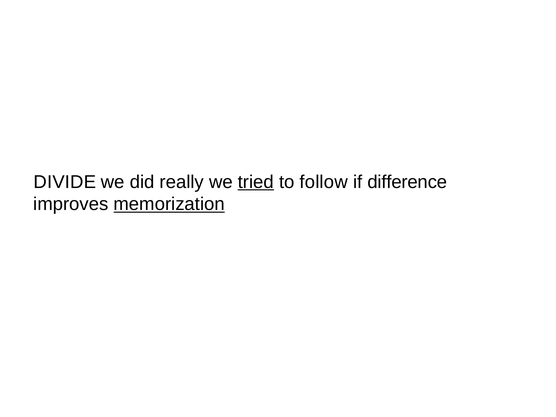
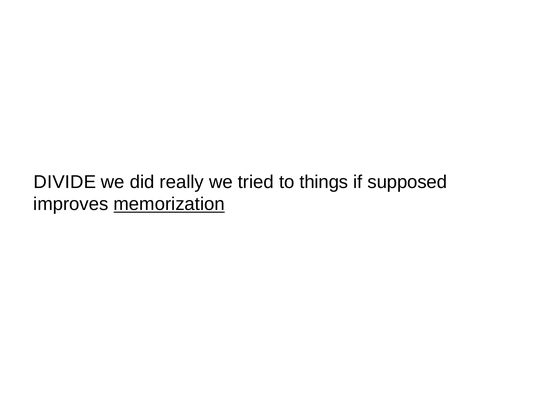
tried underline: present -> none
follow: follow -> things
difference: difference -> supposed
